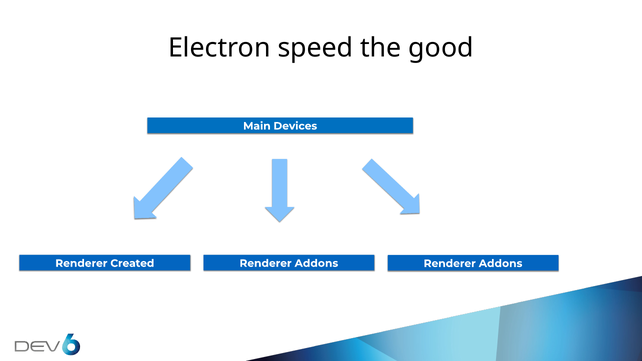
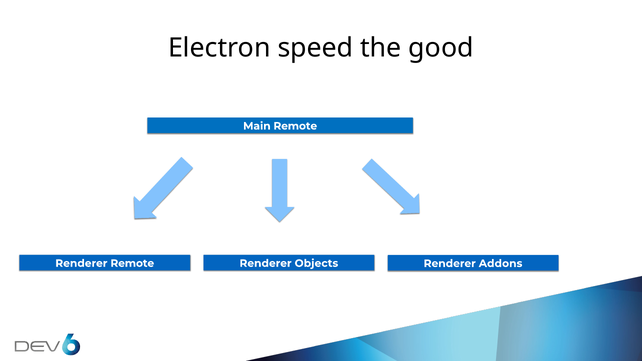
Main Devices: Devices -> Remote
Renderer Created: Created -> Remote
Addons at (316, 263): Addons -> Objects
